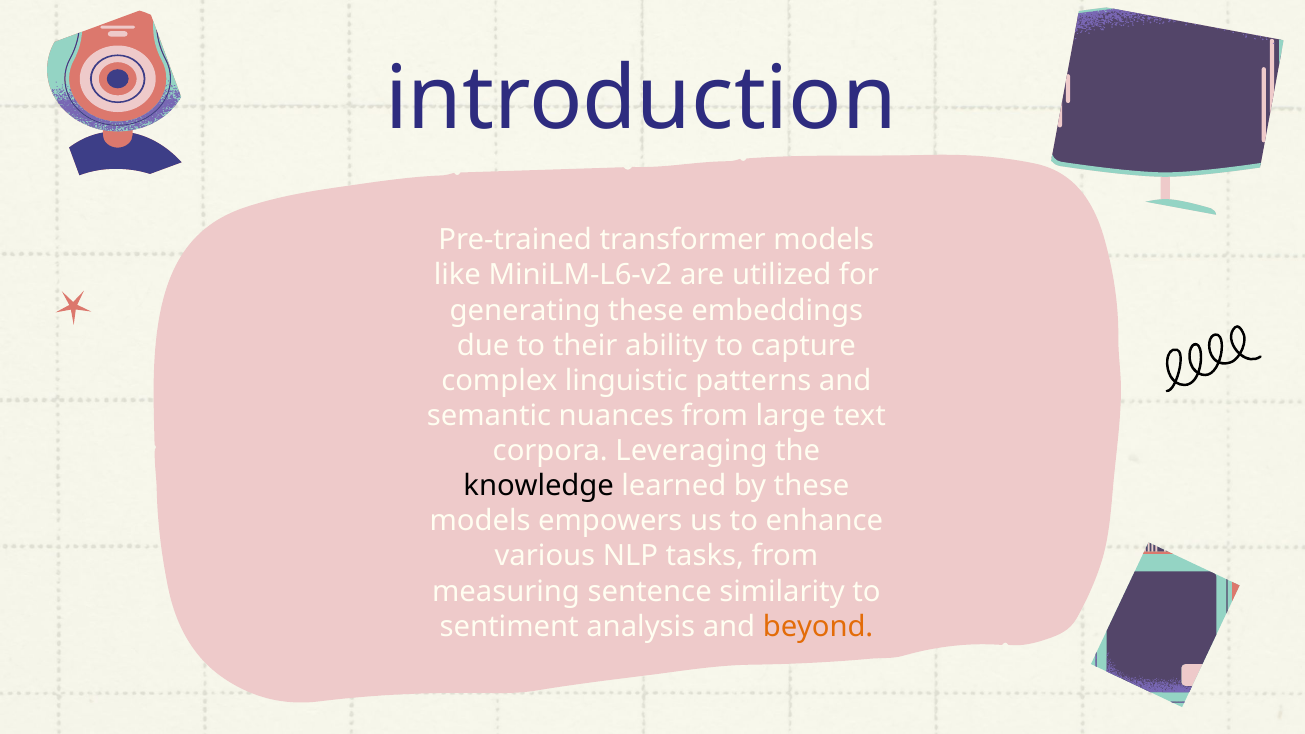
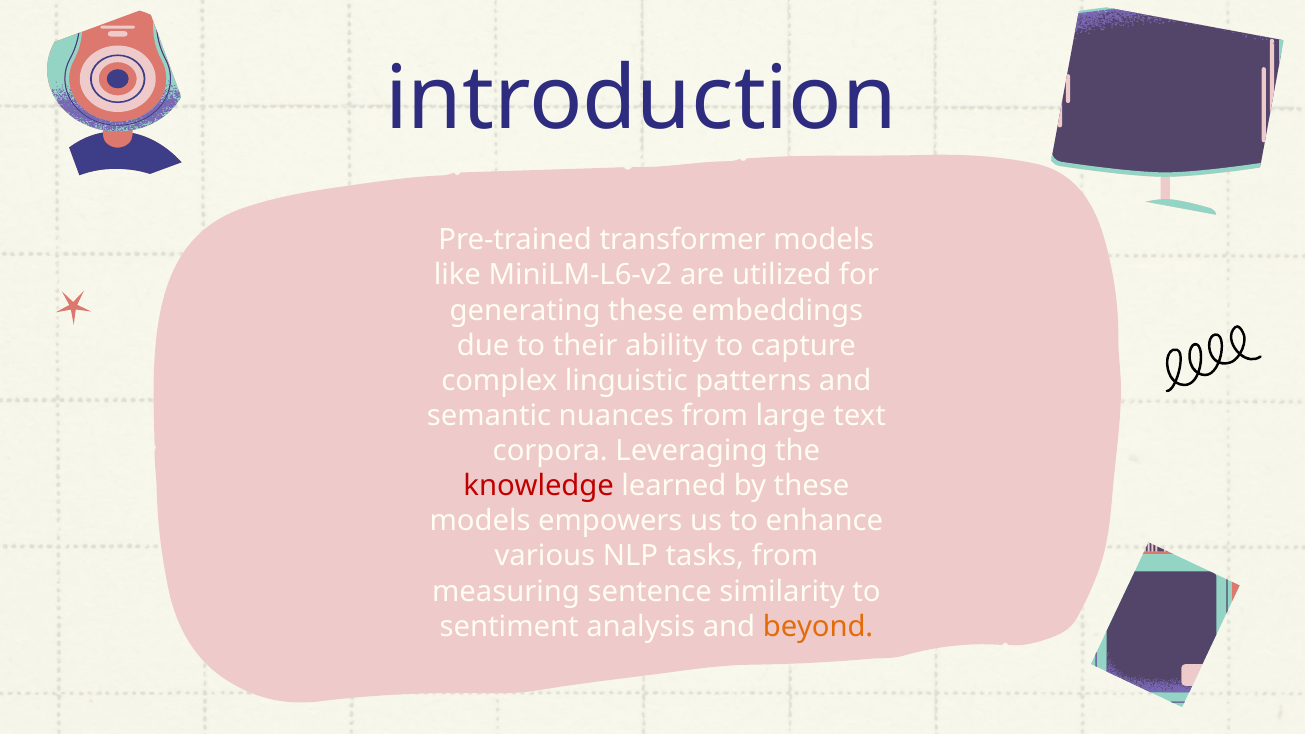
knowledge colour: black -> red
